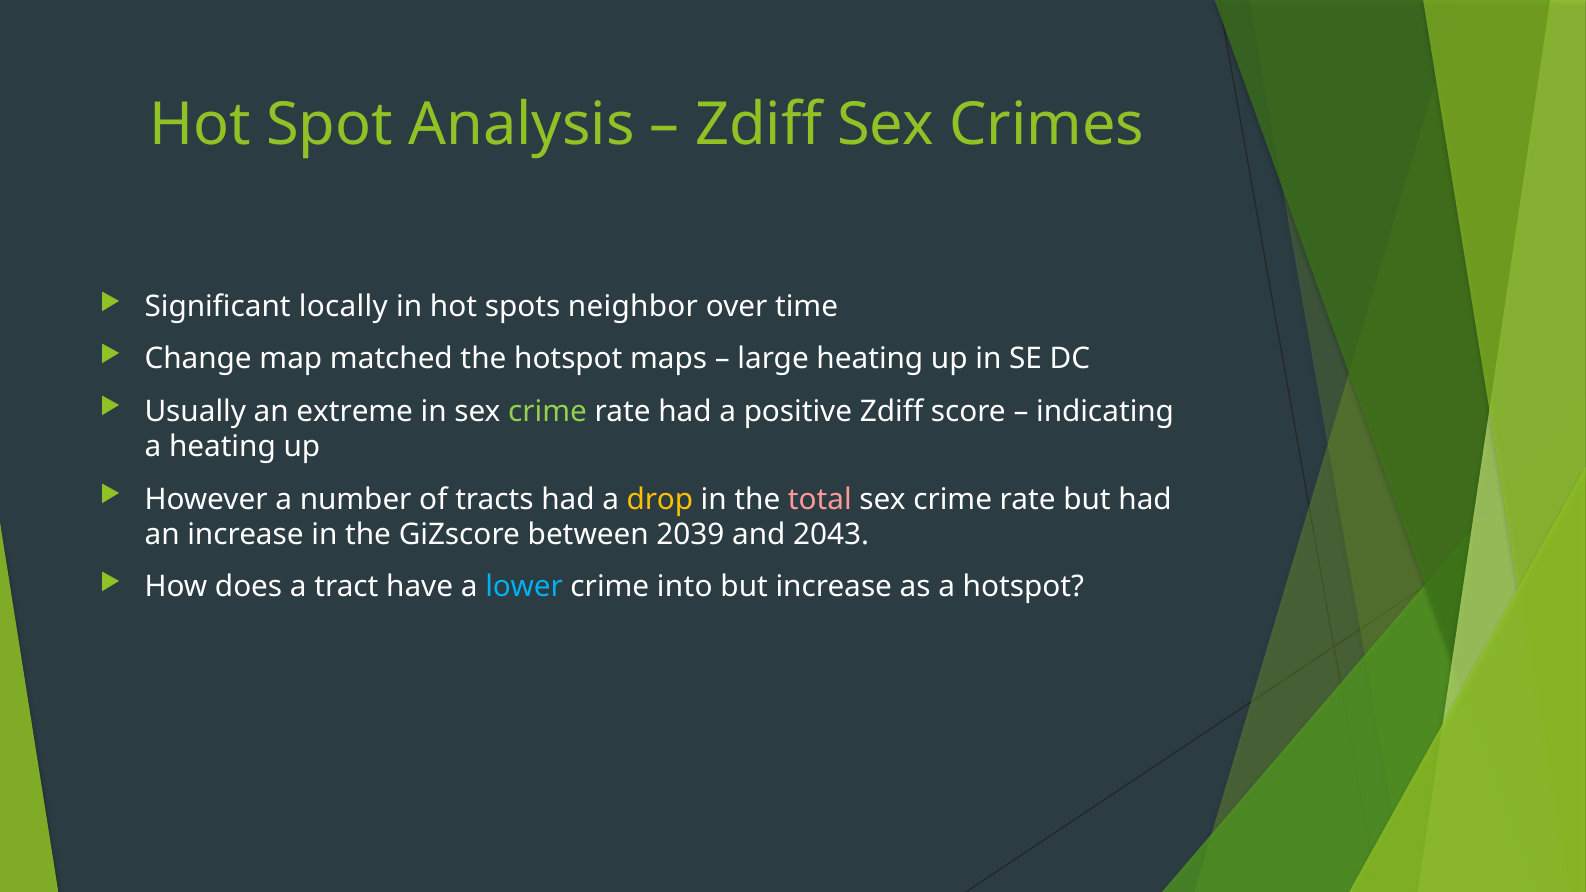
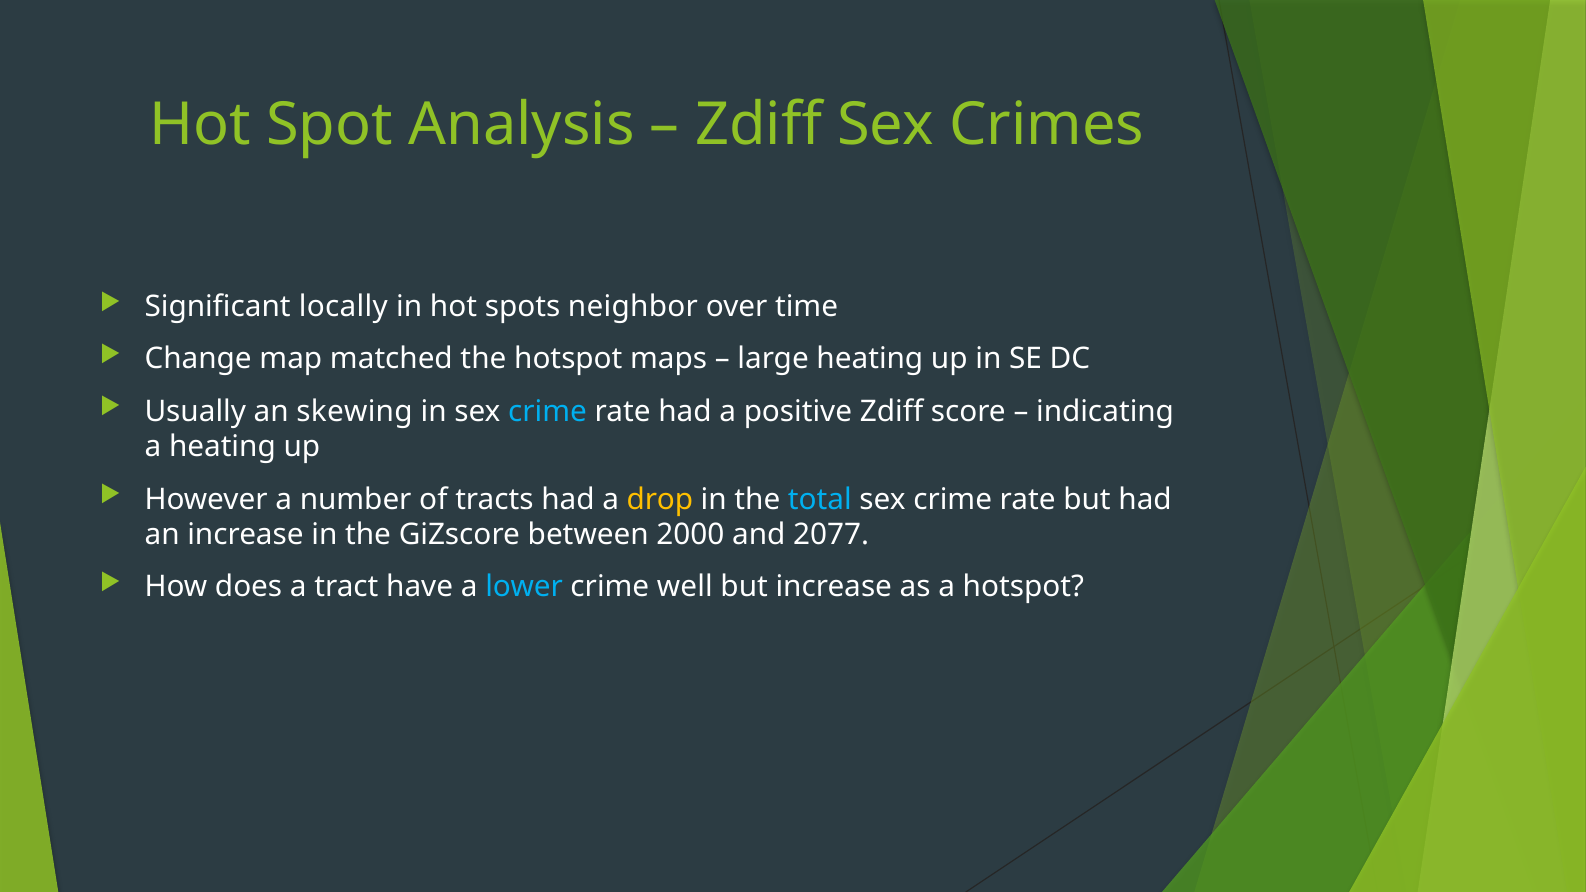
extreme: extreme -> skewing
crime at (548, 411) colour: light green -> light blue
total colour: pink -> light blue
2039: 2039 -> 2000
2043: 2043 -> 2077
into: into -> well
